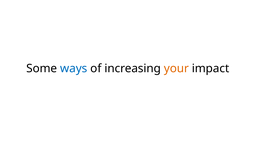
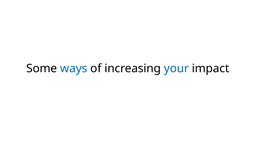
your colour: orange -> blue
